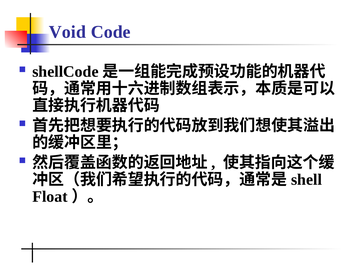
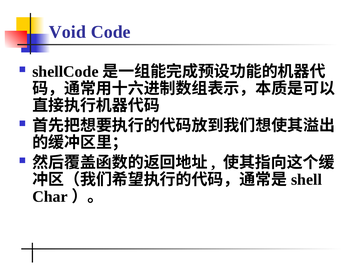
Float: Float -> Char
